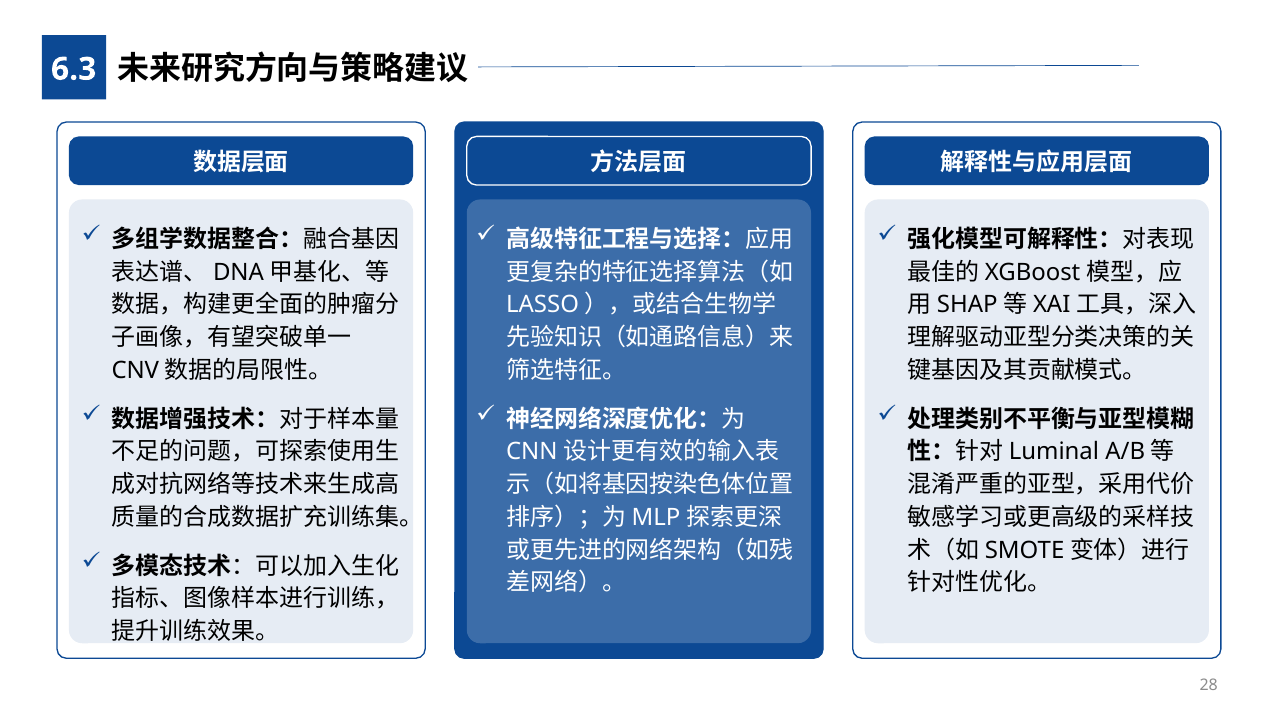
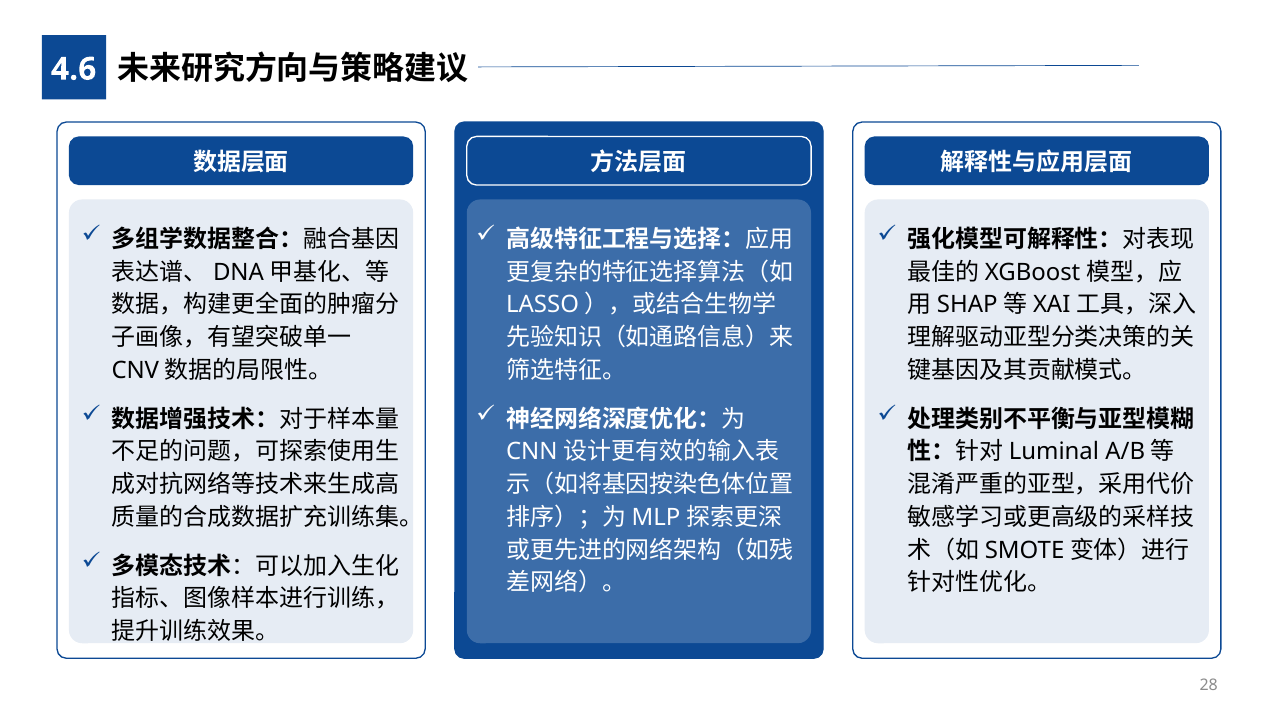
6.3: 6.3 -> 4.6
